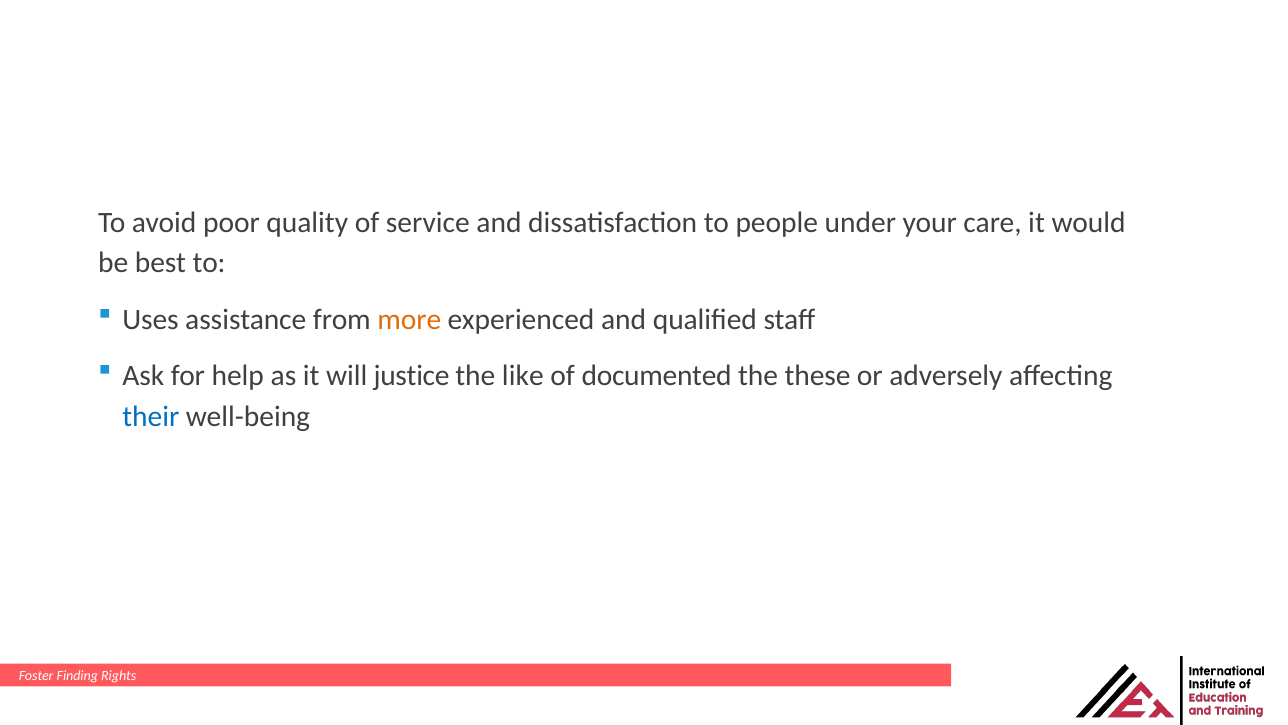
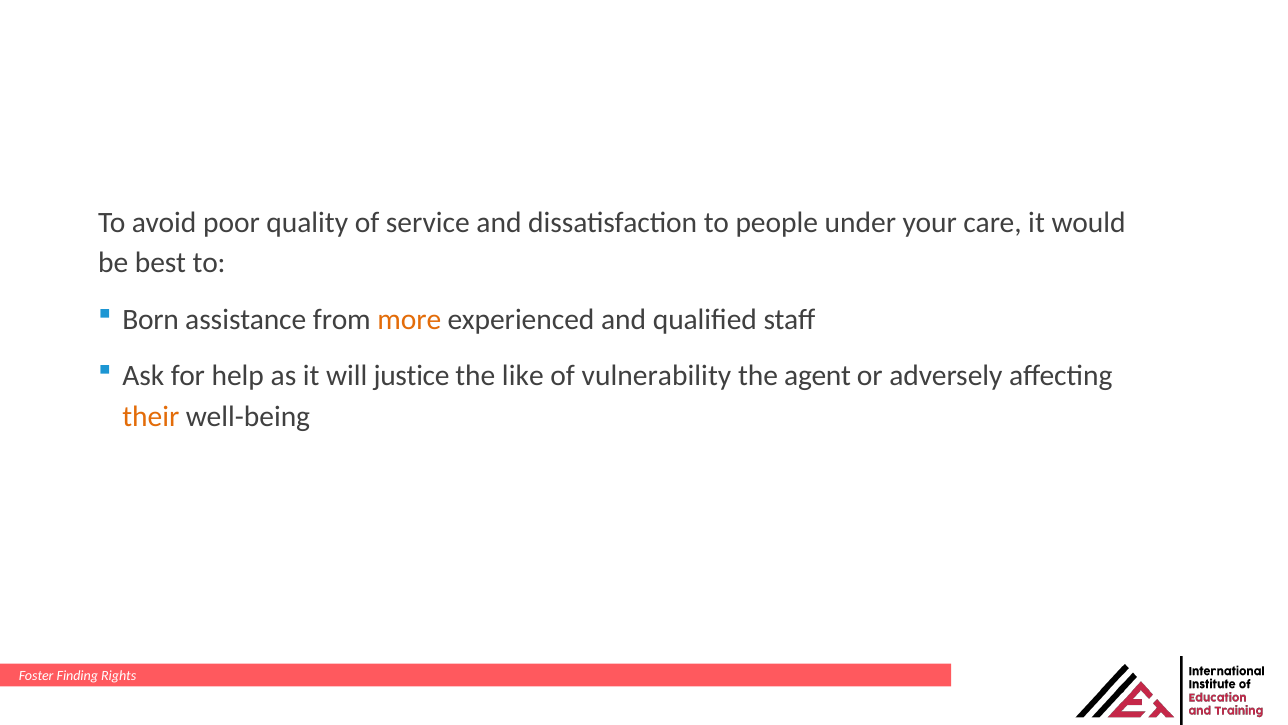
Uses: Uses -> Born
documented: documented -> vulnerability
these: these -> agent
their colour: blue -> orange
